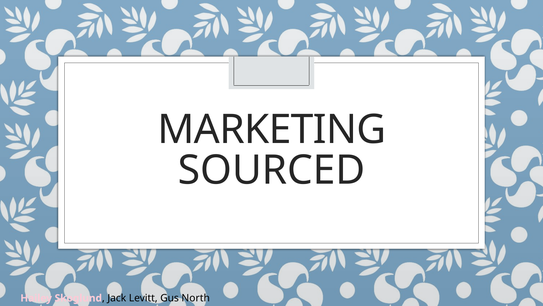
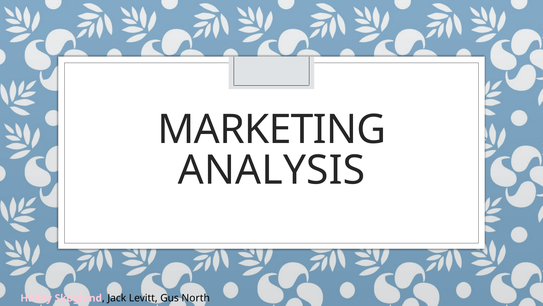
SOURCED: SOURCED -> ANALYSIS
